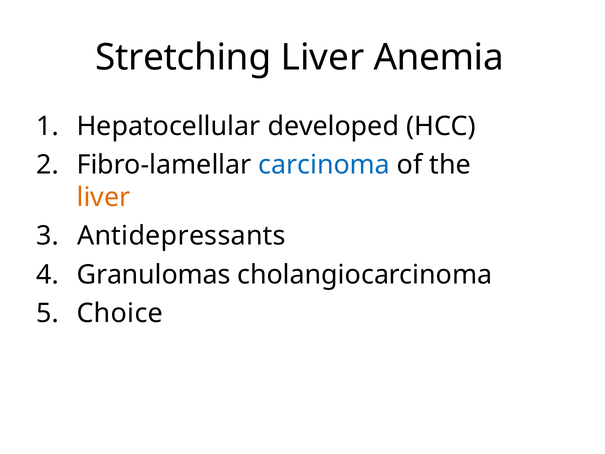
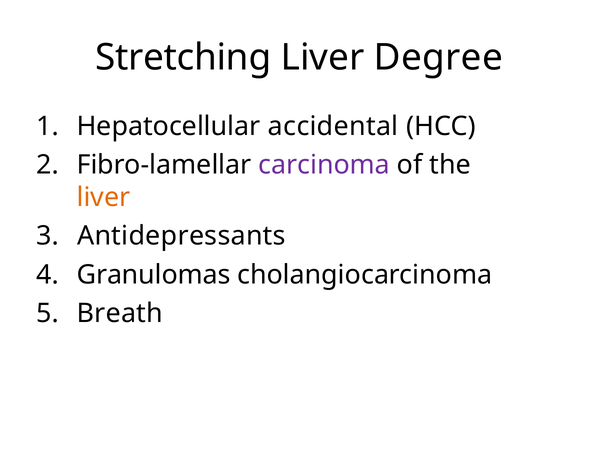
Anemia: Anemia -> Degree
developed: developed -> accidental
carcinoma colour: blue -> purple
Choice: Choice -> Breath
